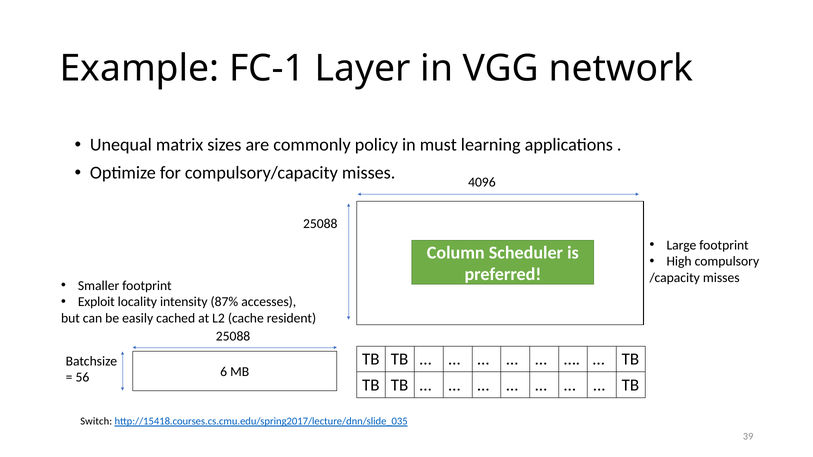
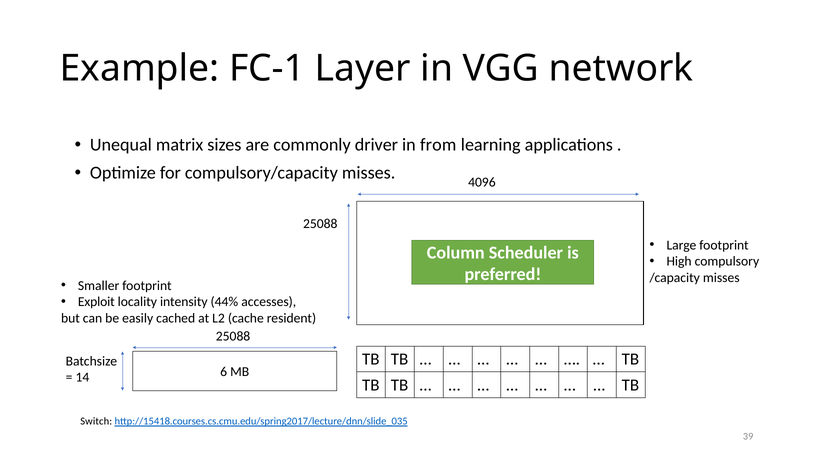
policy: policy -> driver
must: must -> from
87%: 87% -> 44%
56: 56 -> 14
